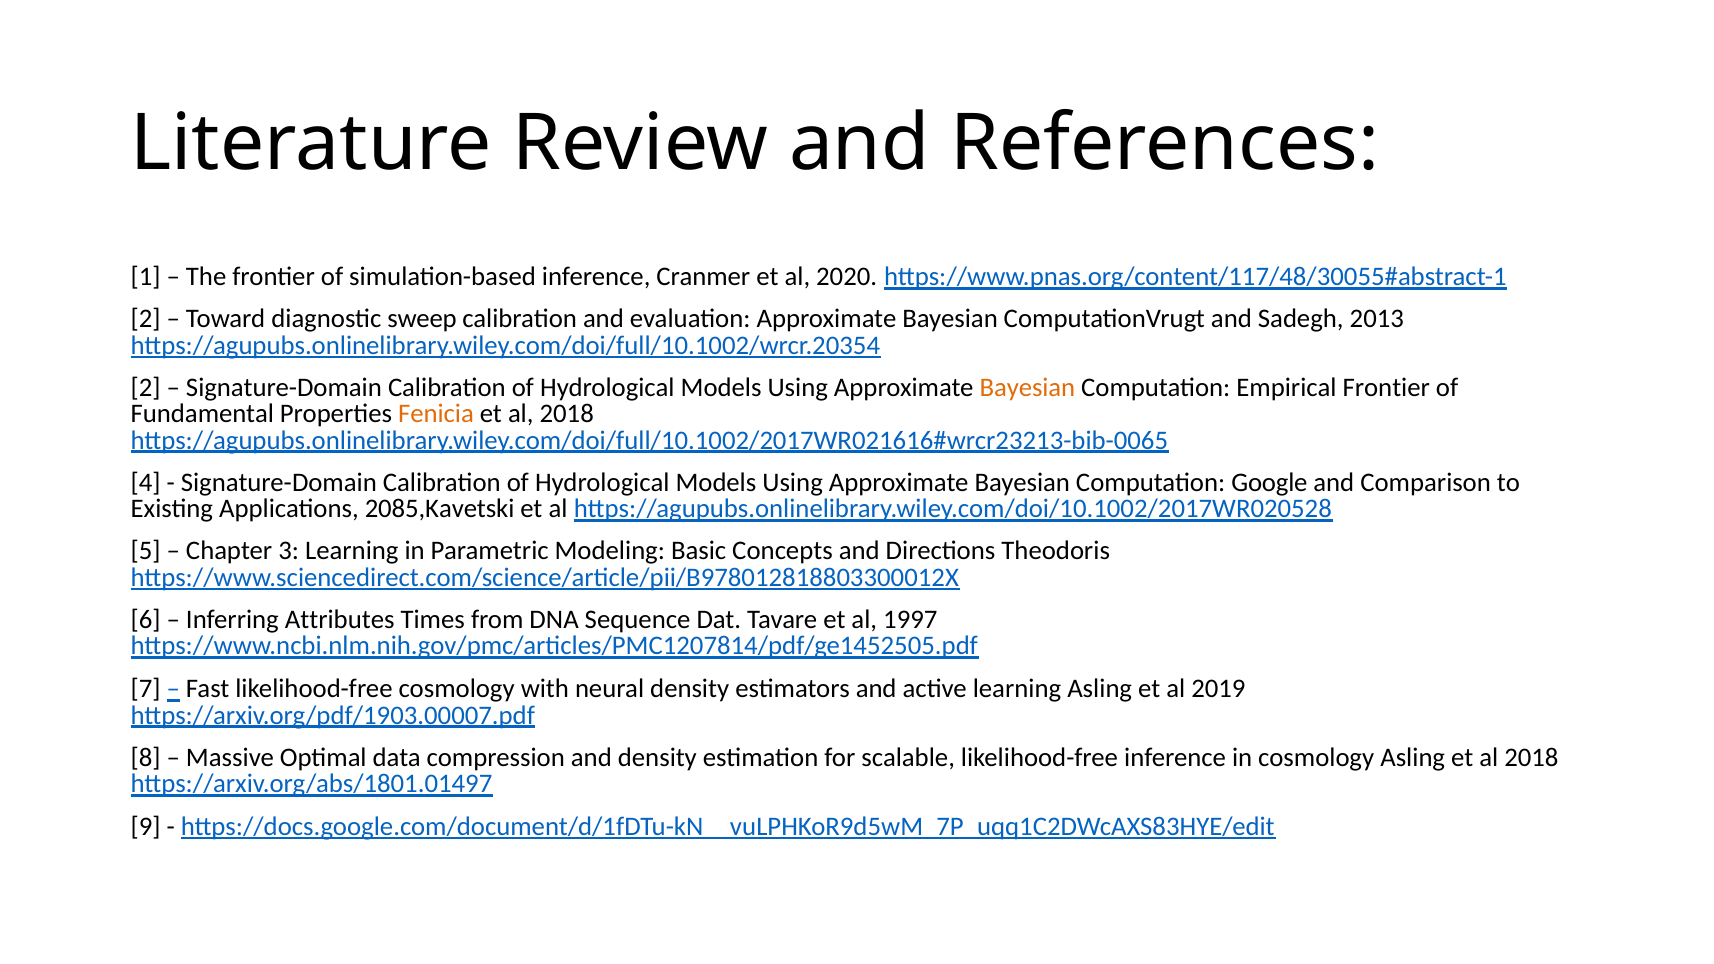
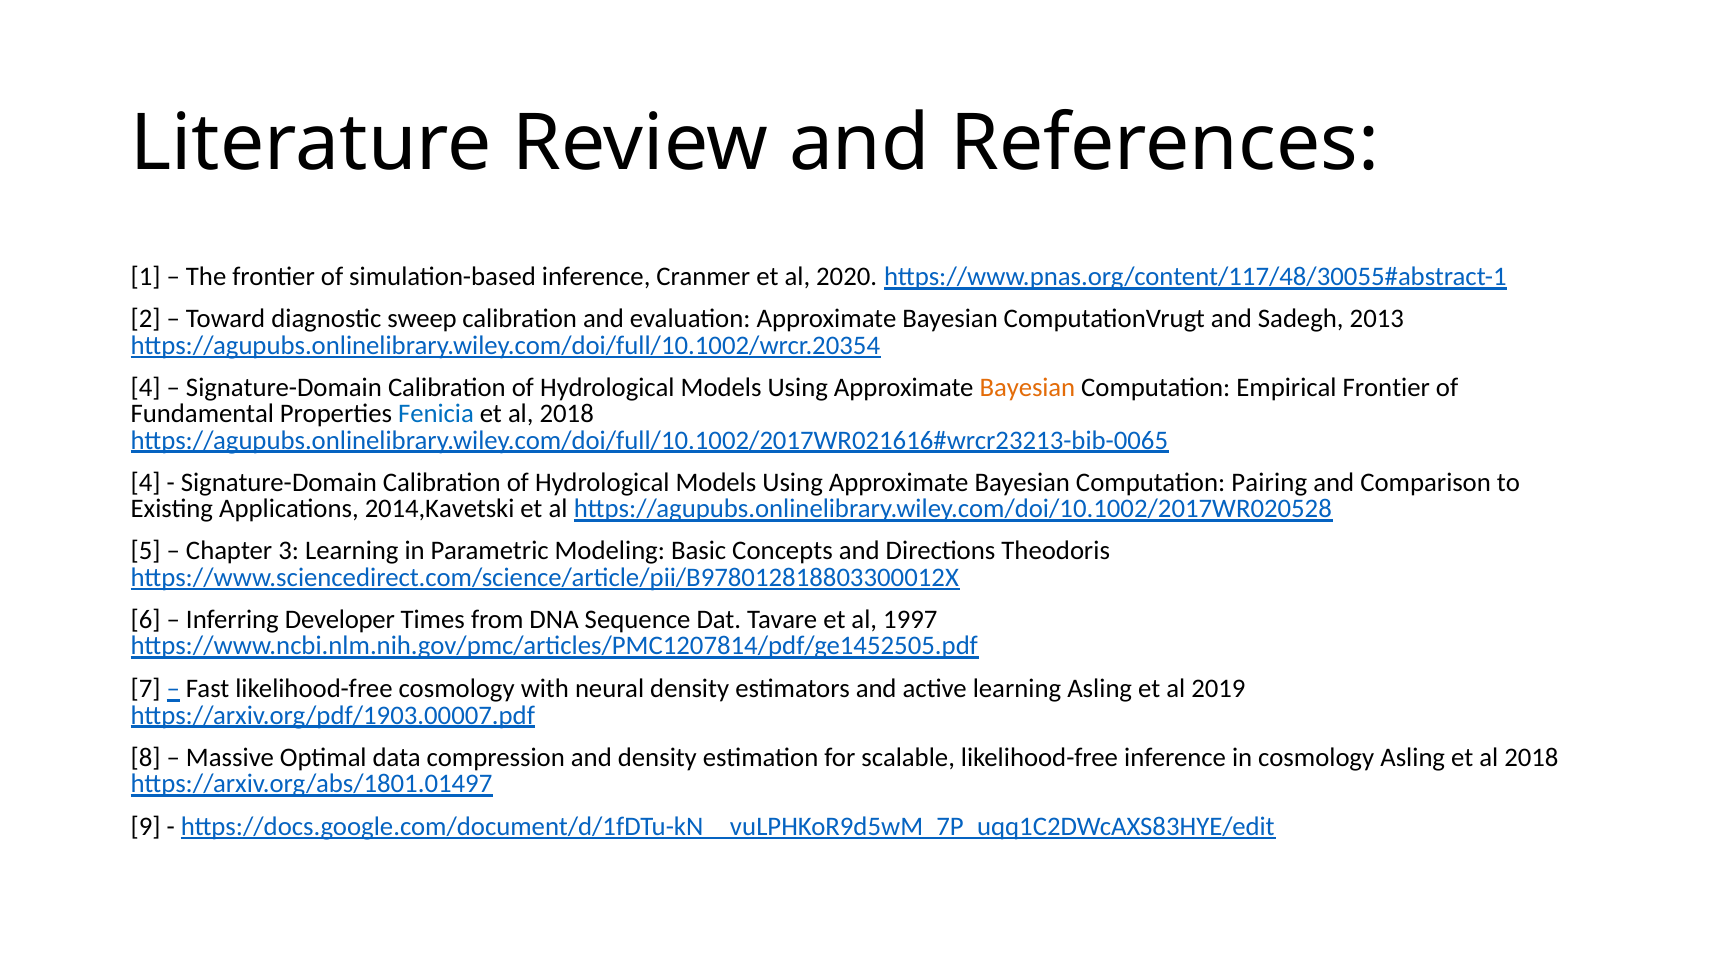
2 at (146, 388): 2 -> 4
Fenicia colour: orange -> blue
Google: Google -> Pairing
2085,Kavetski: 2085,Kavetski -> 2014,Kavetski
Attributes: Attributes -> Developer
